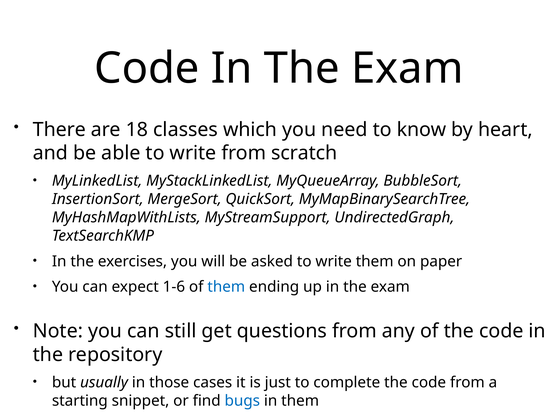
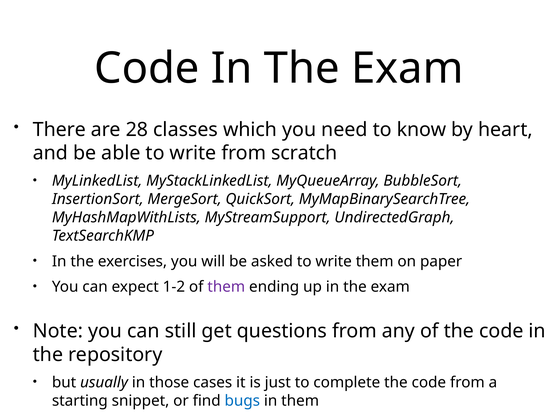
18: 18 -> 28
1-6: 1-6 -> 1-2
them at (226, 286) colour: blue -> purple
